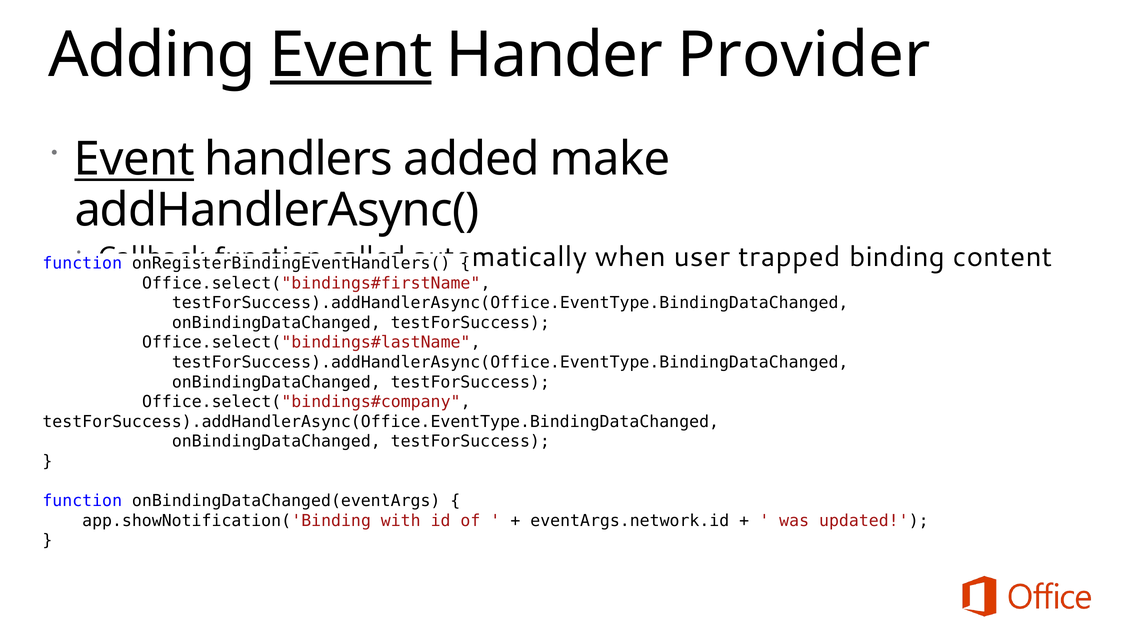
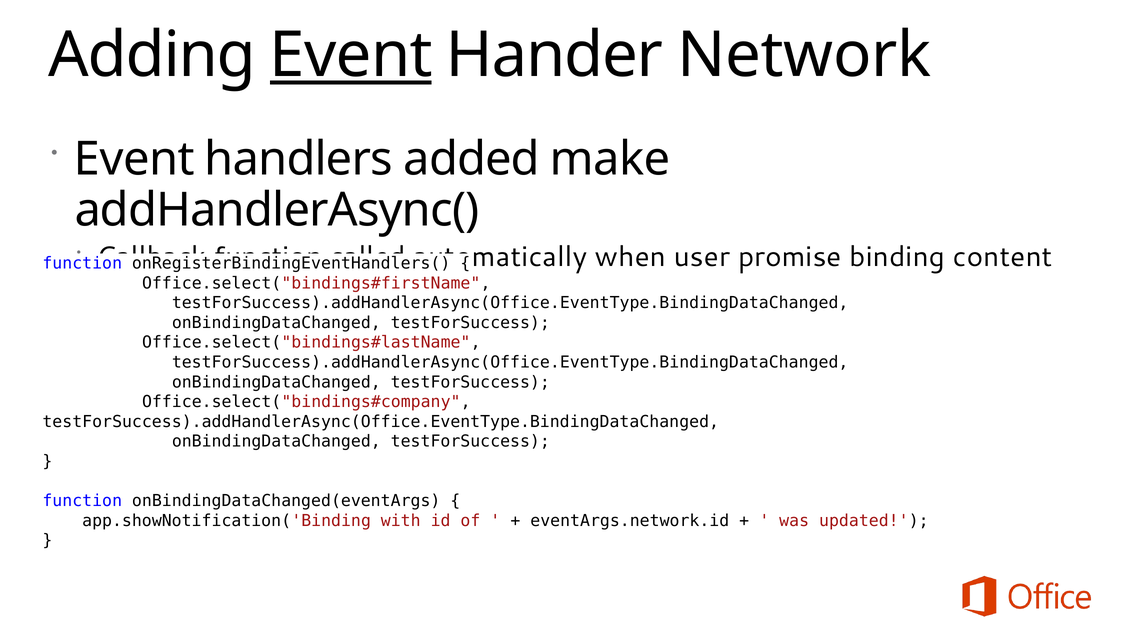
Provider: Provider -> Network
Event at (134, 160) underline: present -> none
trapped: trapped -> promise
